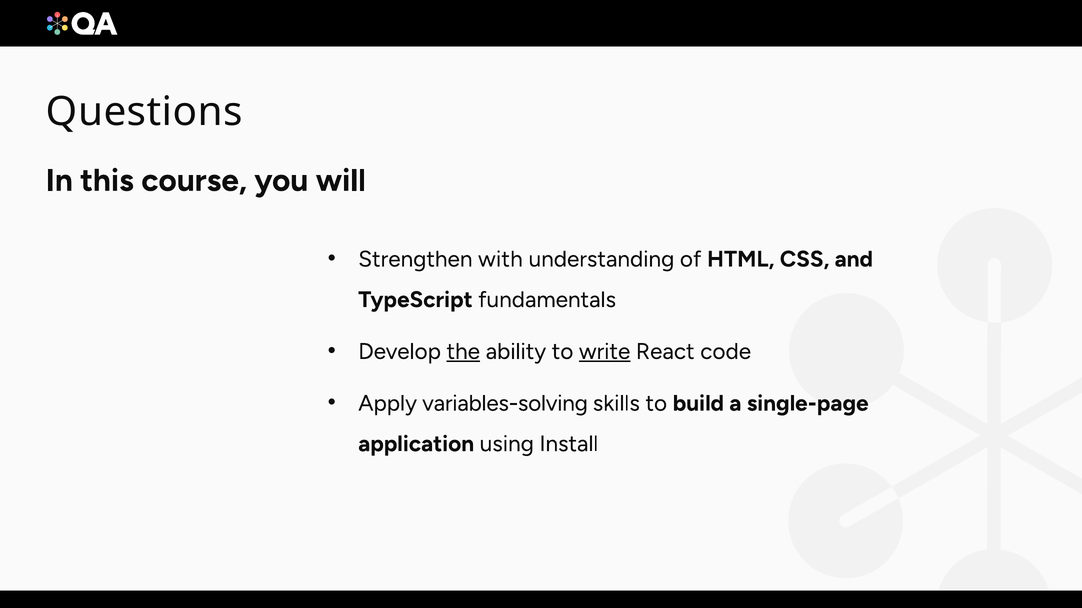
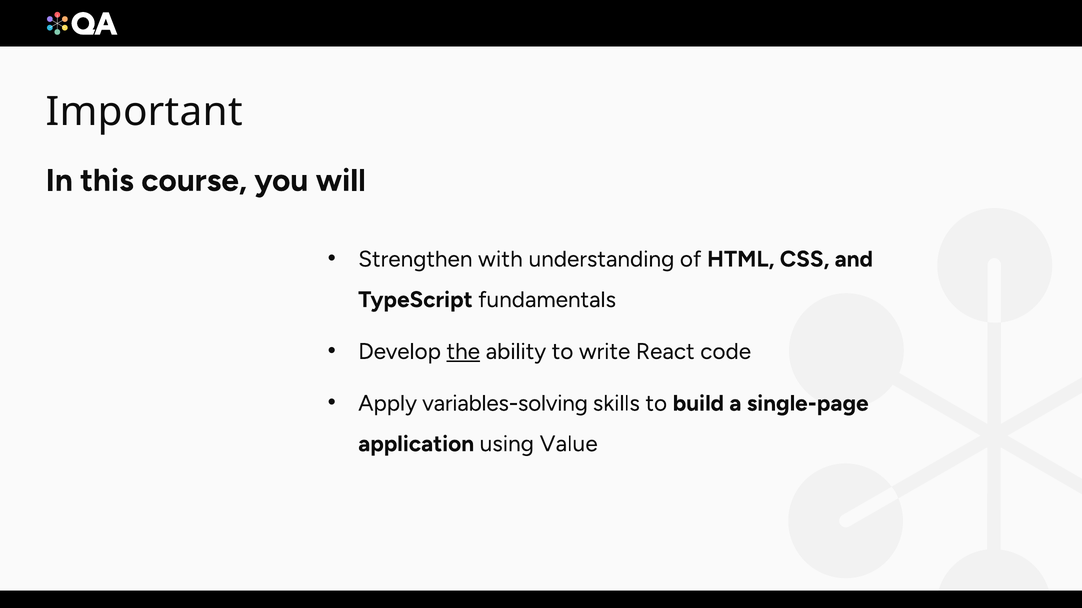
Questions: Questions -> Important
write underline: present -> none
Install: Install -> Value
